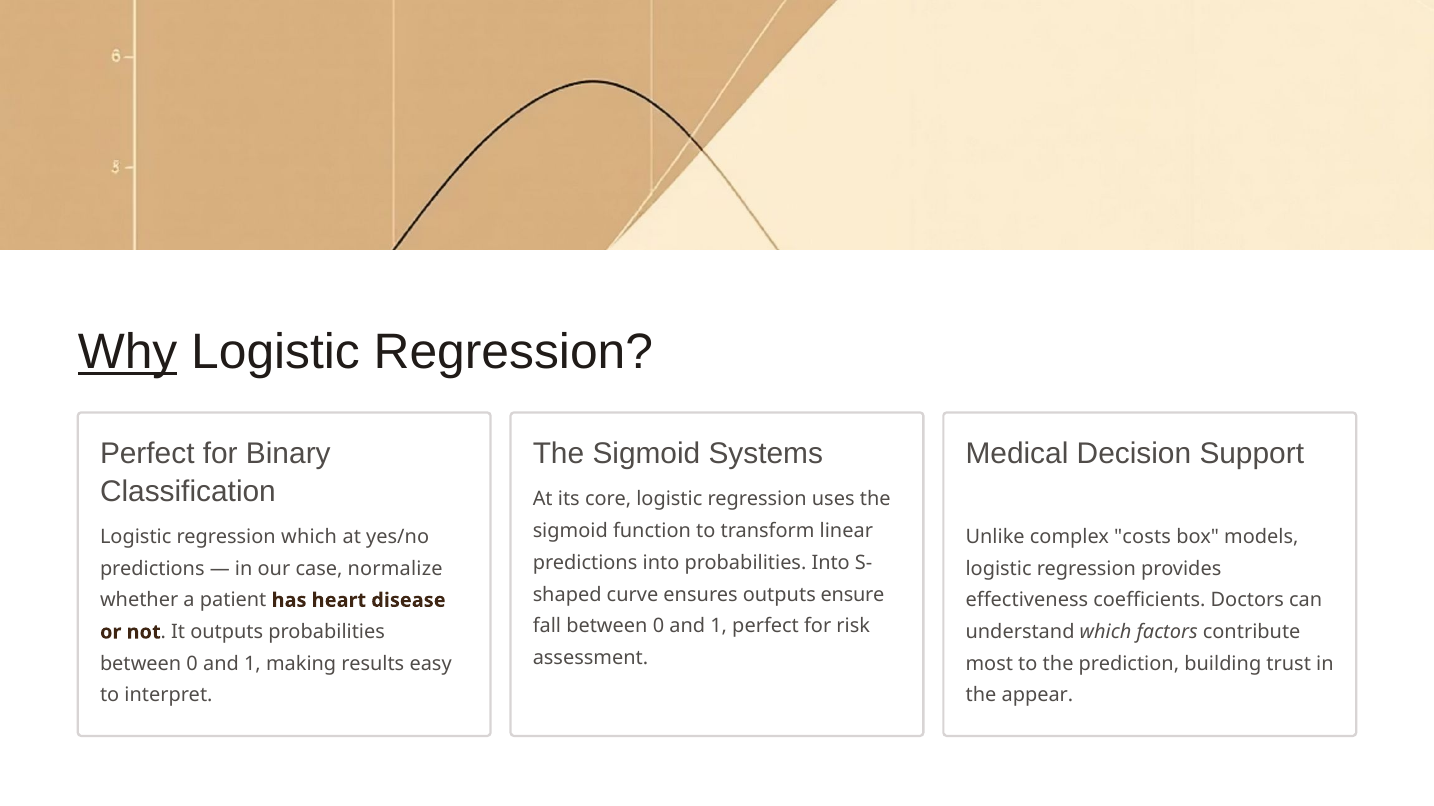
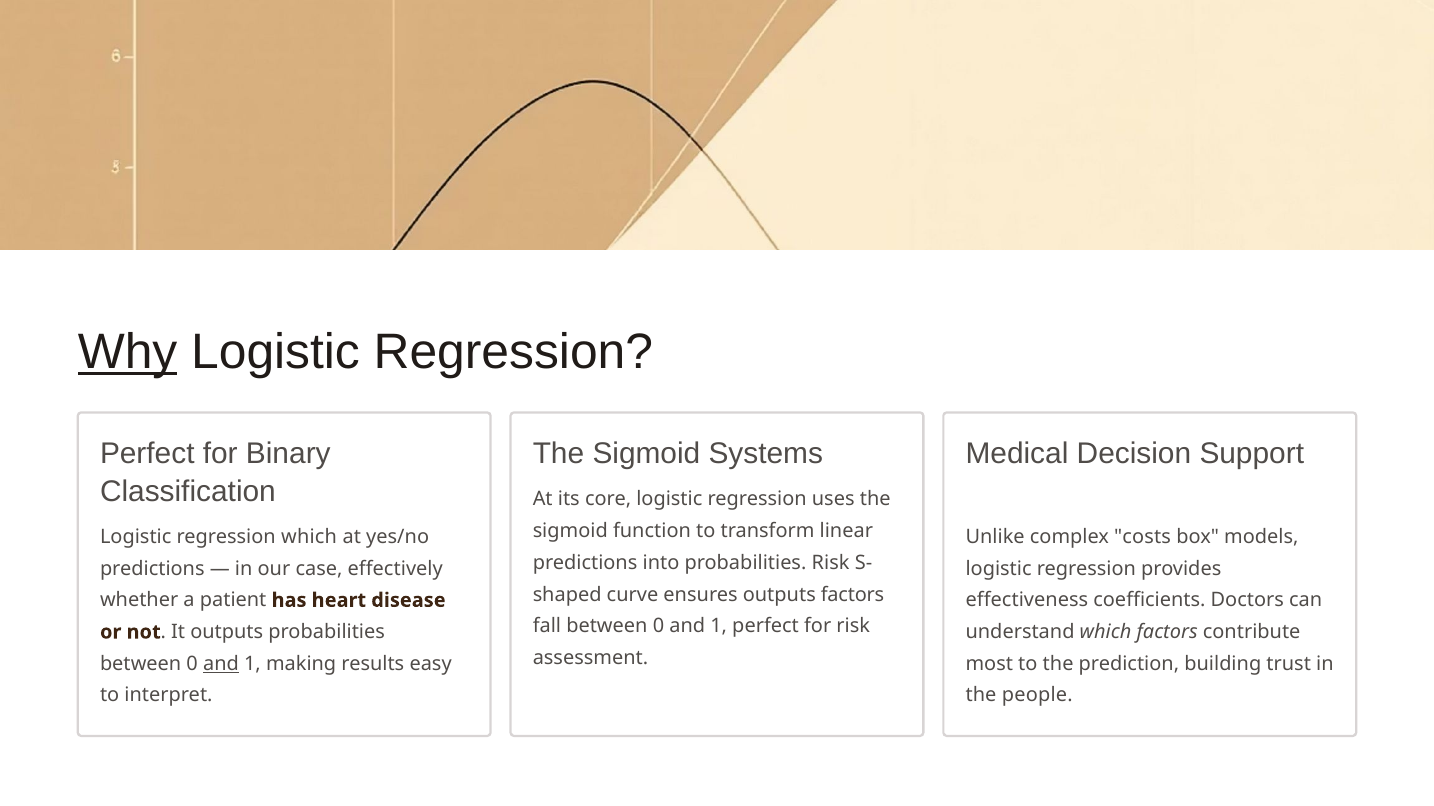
probabilities Into: Into -> Risk
normalize: normalize -> effectively
outputs ensure: ensure -> factors
and at (221, 664) underline: none -> present
appear: appear -> people
